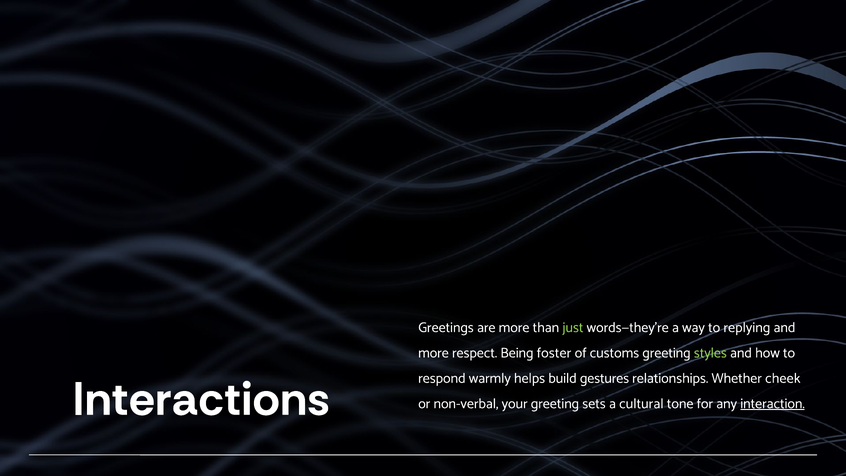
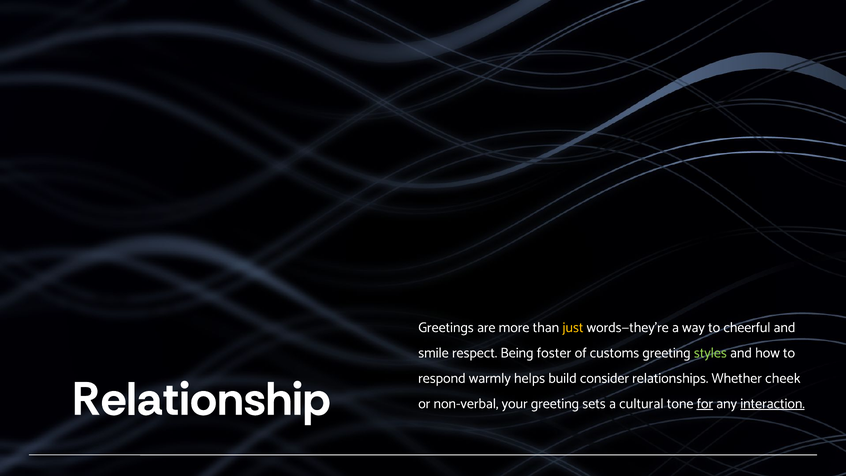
just colour: light green -> yellow
replying: replying -> cheerful
more at (433, 353): more -> smile
gestures: gestures -> consider
Interactions: Interactions -> Relationship
for underline: none -> present
